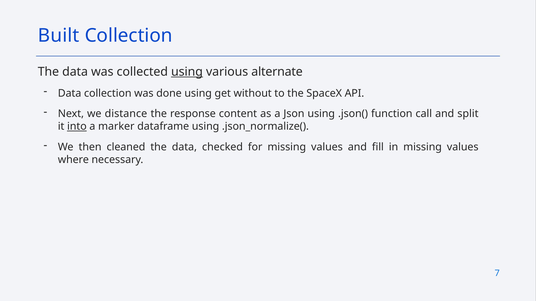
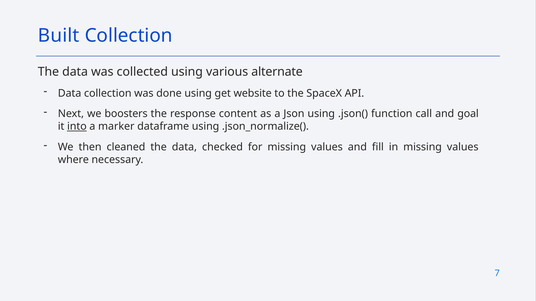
using at (187, 72) underline: present -> none
without: without -> website
distance: distance -> boosters
split: split -> goal
